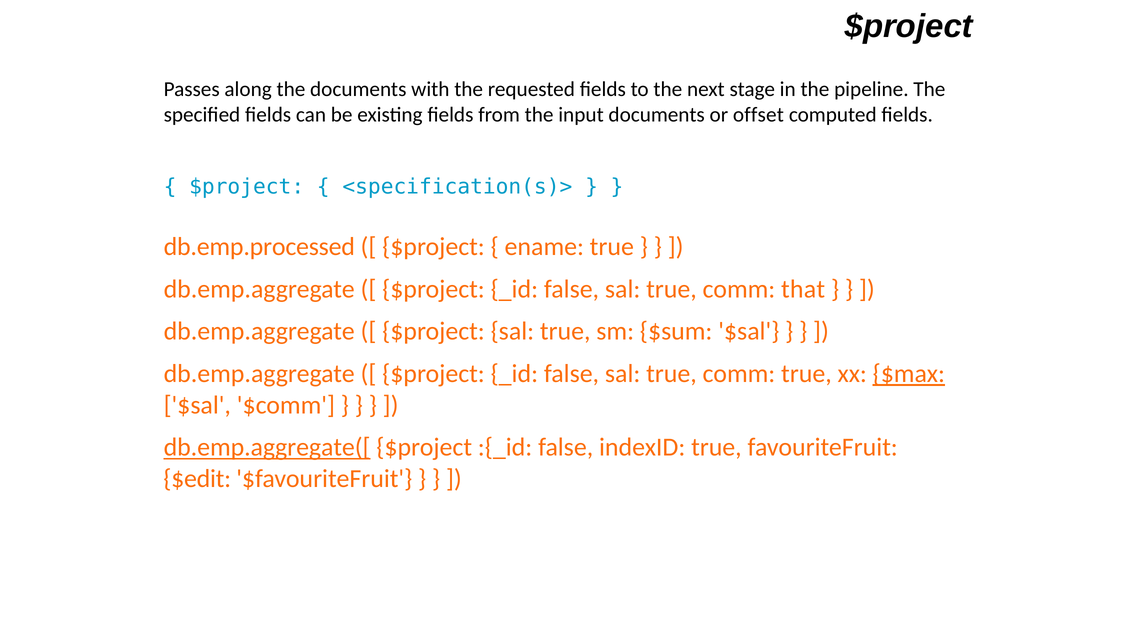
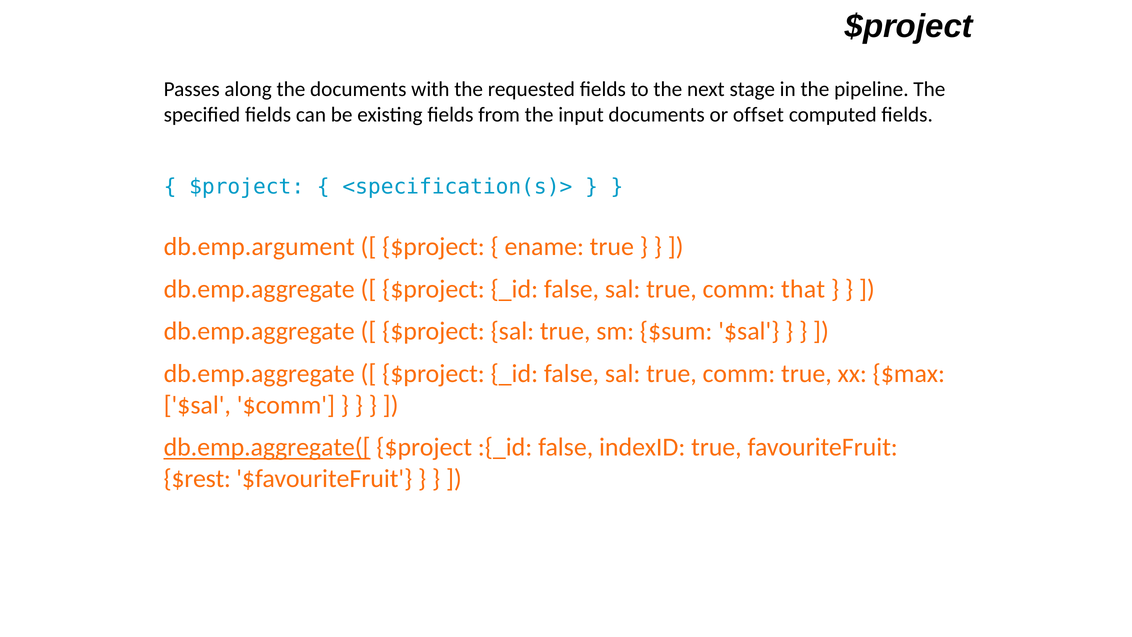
db.emp.processed: db.emp.processed -> db.emp.argument
$max underline: present -> none
$edit: $edit -> $rest
